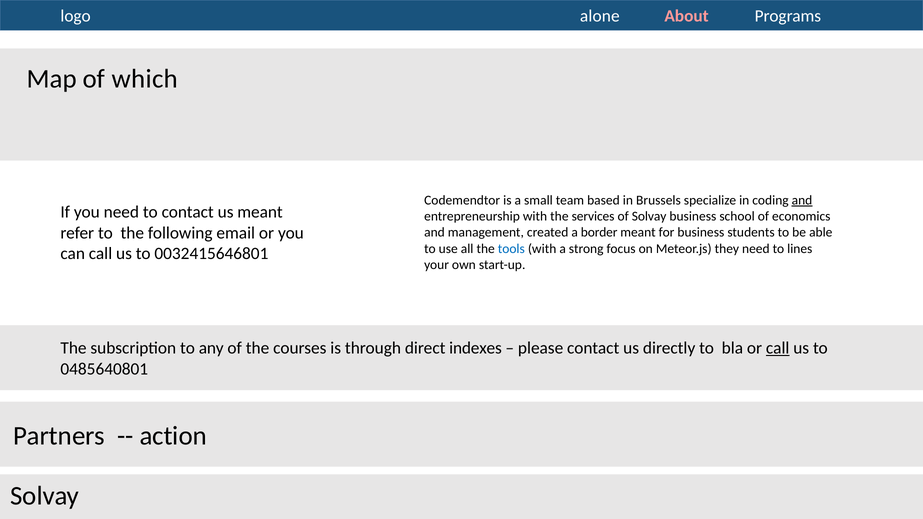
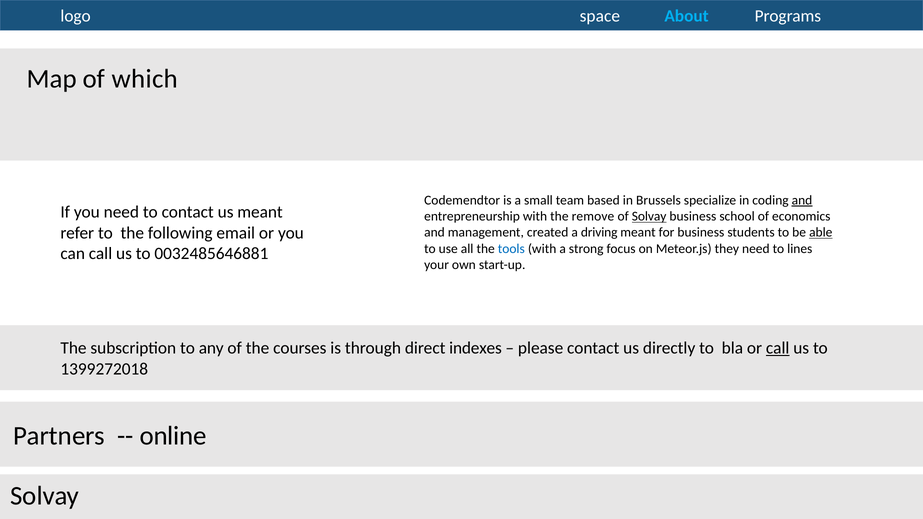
alone: alone -> space
About colour: pink -> light blue
services: services -> remove
Solvay at (649, 216) underline: none -> present
border: border -> driving
able underline: none -> present
0032415646801: 0032415646801 -> 0032485646881
0485640801: 0485640801 -> 1399272018
action: action -> online
